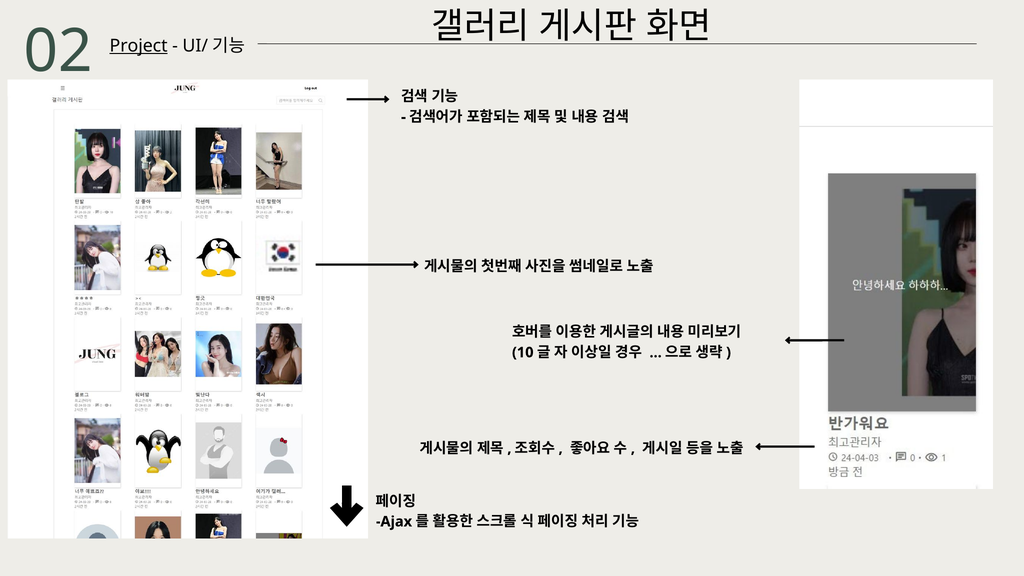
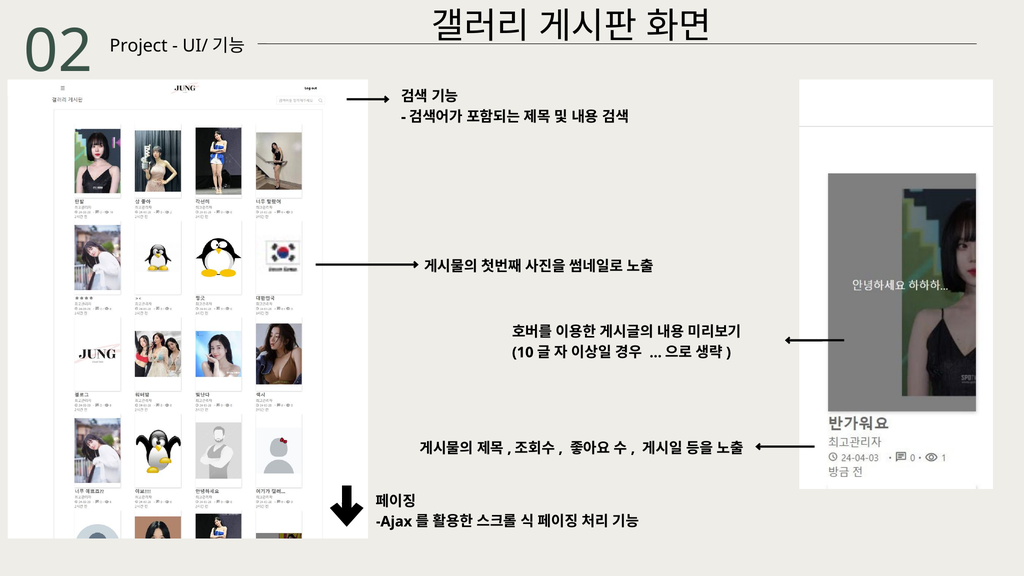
Project underline: present -> none
